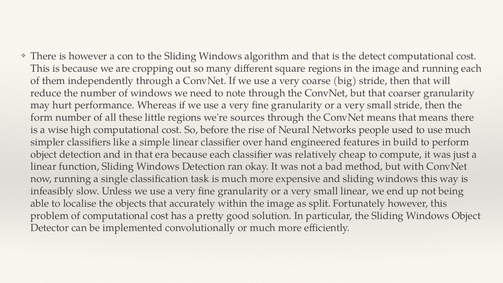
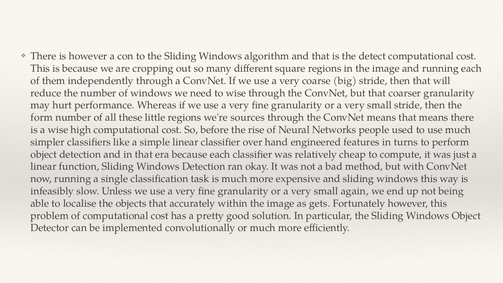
to note: note -> wise
build: build -> turns
small linear: linear -> again
split: split -> gets
